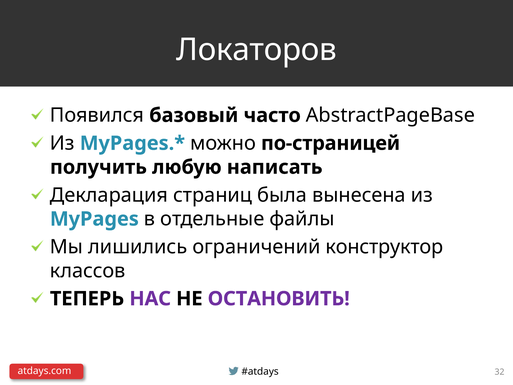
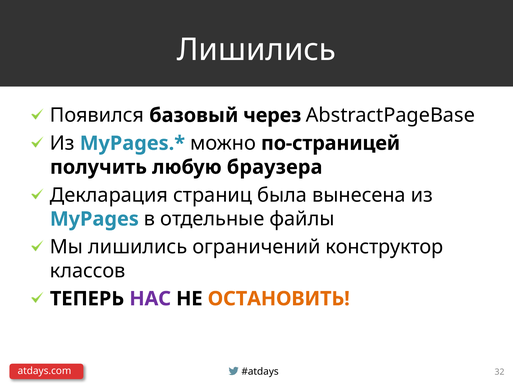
Локаторов at (257, 50): Локаторов -> Лишились
часто: часто -> через
написать: написать -> браузера
ОСТАНОВИТЬ colour: purple -> orange
